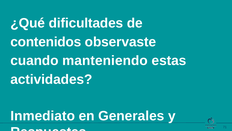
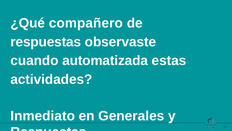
dificultades: dificultades -> compañero
contenidos at (46, 42): contenidos -> respuestas
manteniendo: manteniendo -> automatizada
